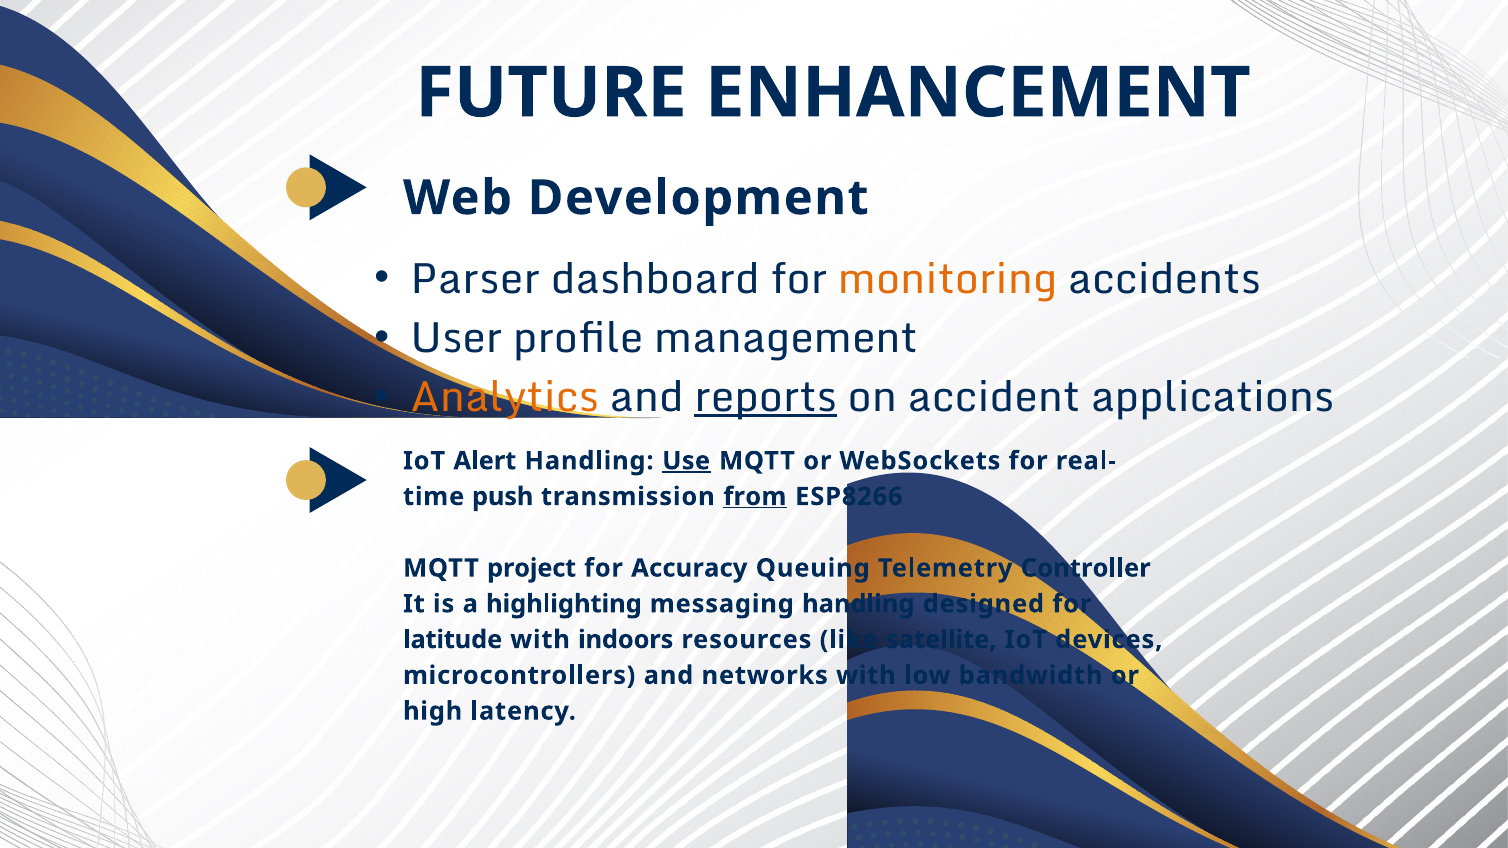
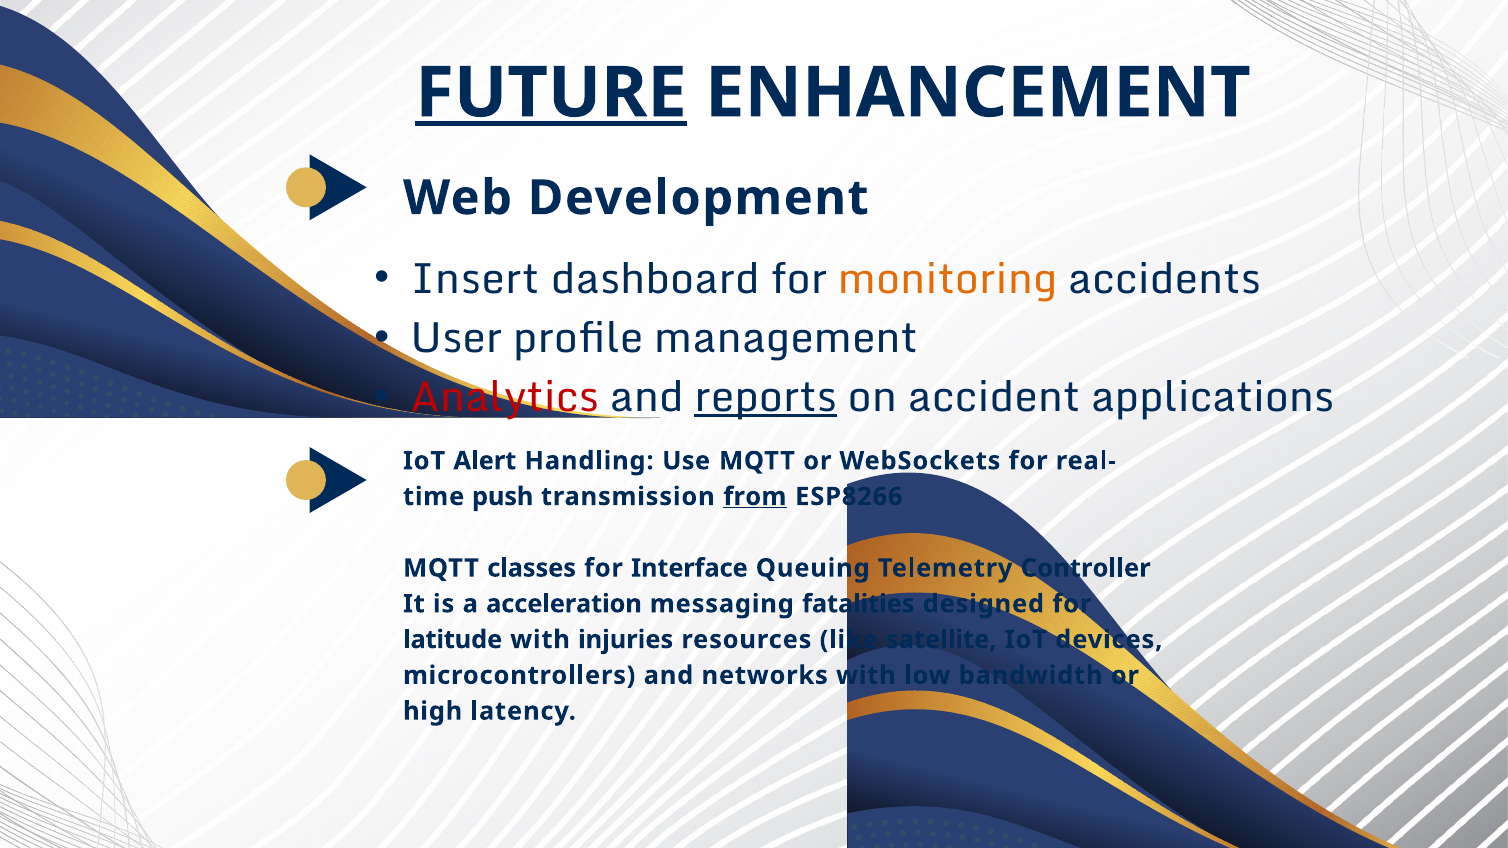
FUTURE underline: none -> present
Parser: Parser -> Insert
Analytics colour: orange -> red
Use underline: present -> none
project: project -> classes
Accuracy: Accuracy -> Interface
highlighting: highlighting -> acceleration
messaging handling: handling -> fatalities
indoors: indoors -> injuries
